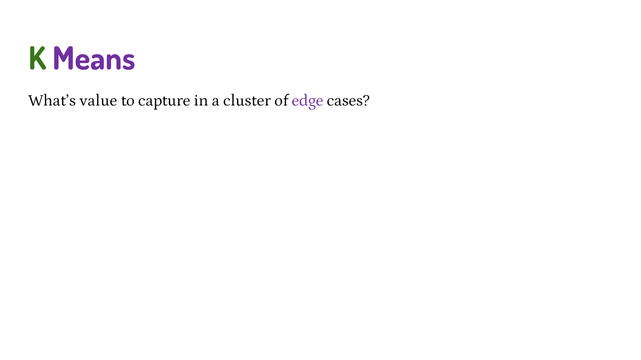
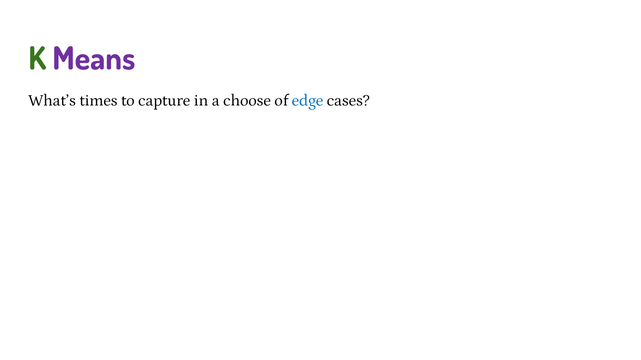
value: value -> times
cluster: cluster -> choose
edge colour: purple -> blue
